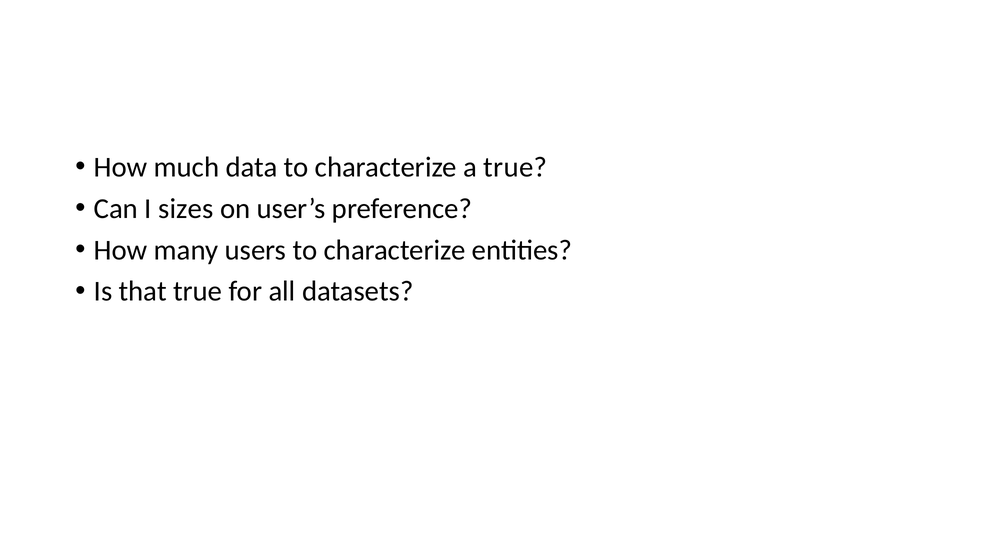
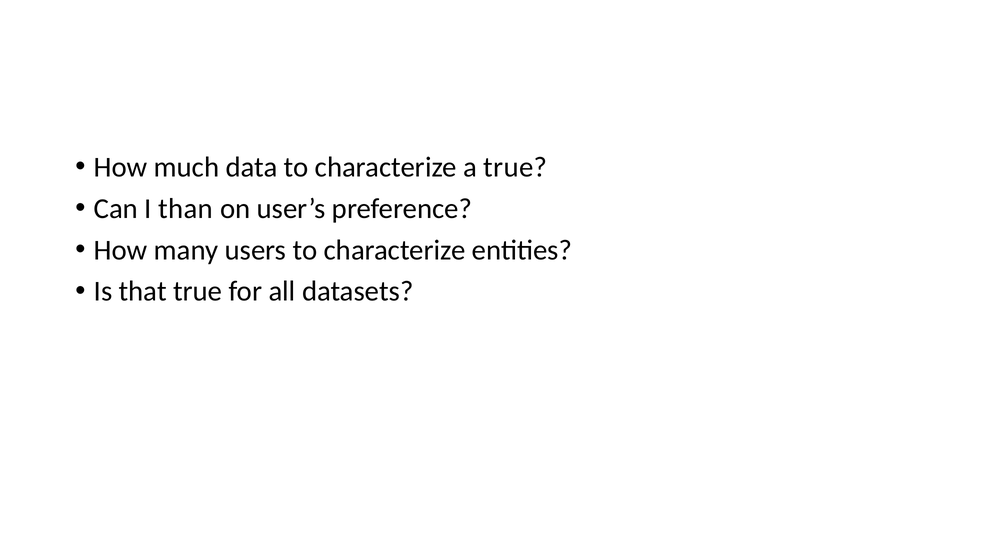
sizes: sizes -> than
